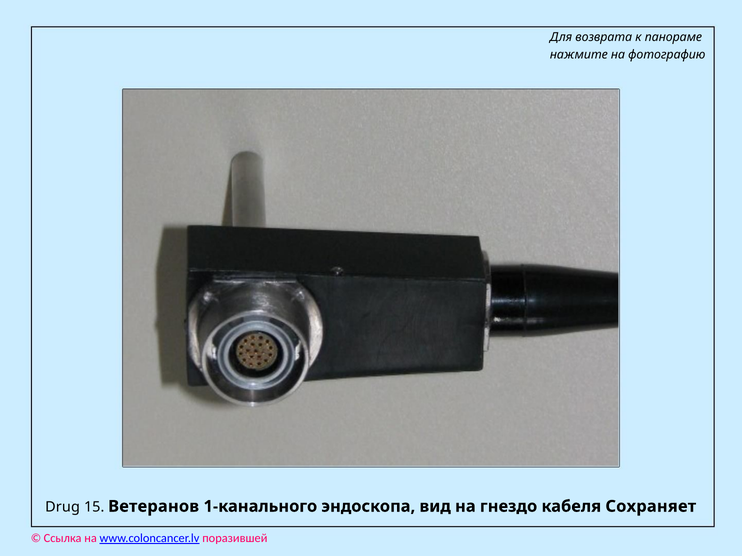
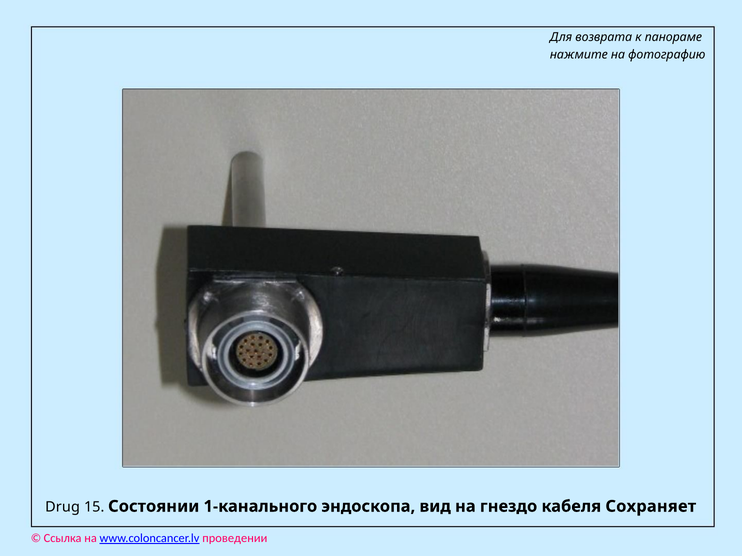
Ветеранов: Ветеранов -> Состоянии
поразившей: поразившей -> проведении
